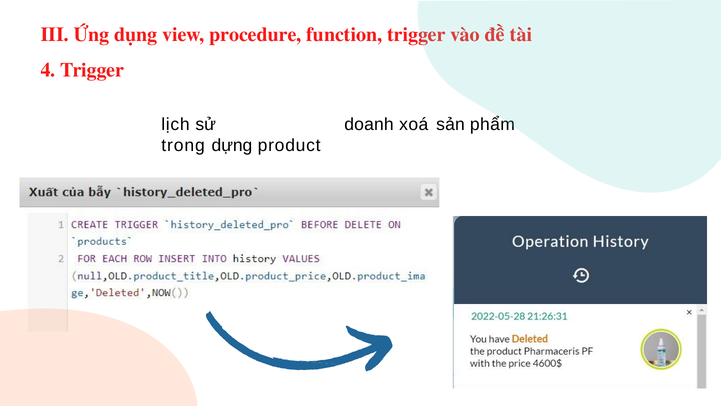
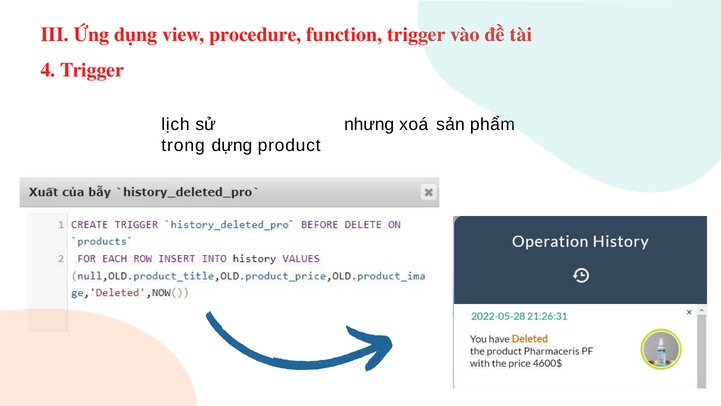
doanh: doanh -> nhưng
